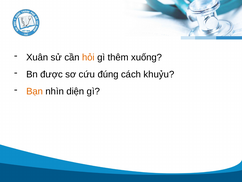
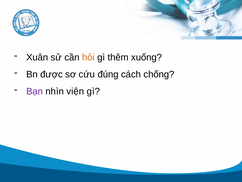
khuỷu: khuỷu -> chống
Bạn colour: orange -> purple
diện: diện -> viện
